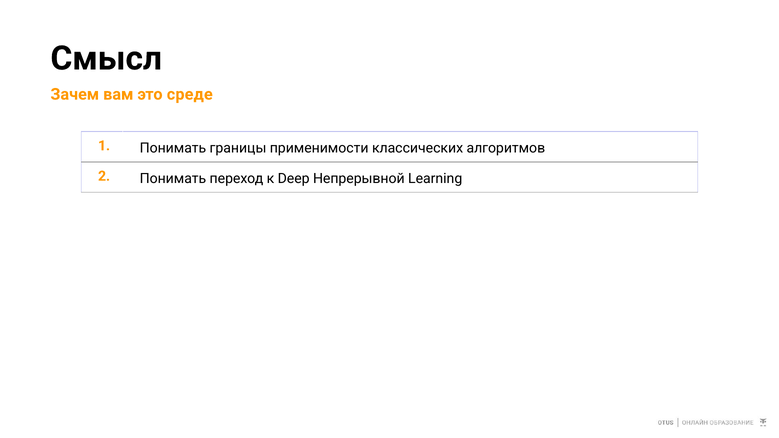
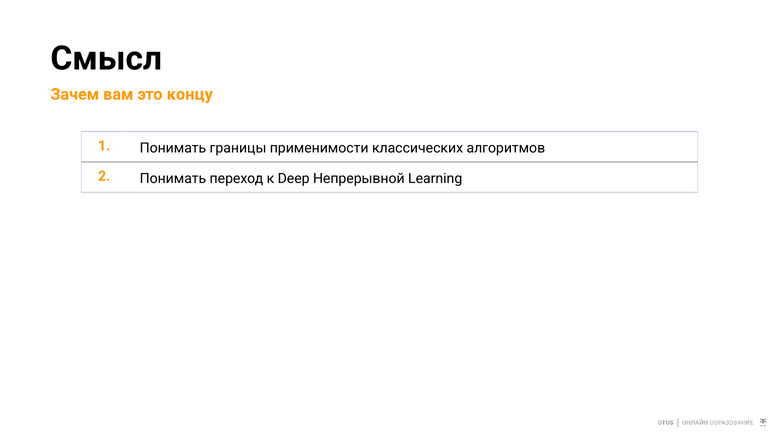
среде: среде -> концу
